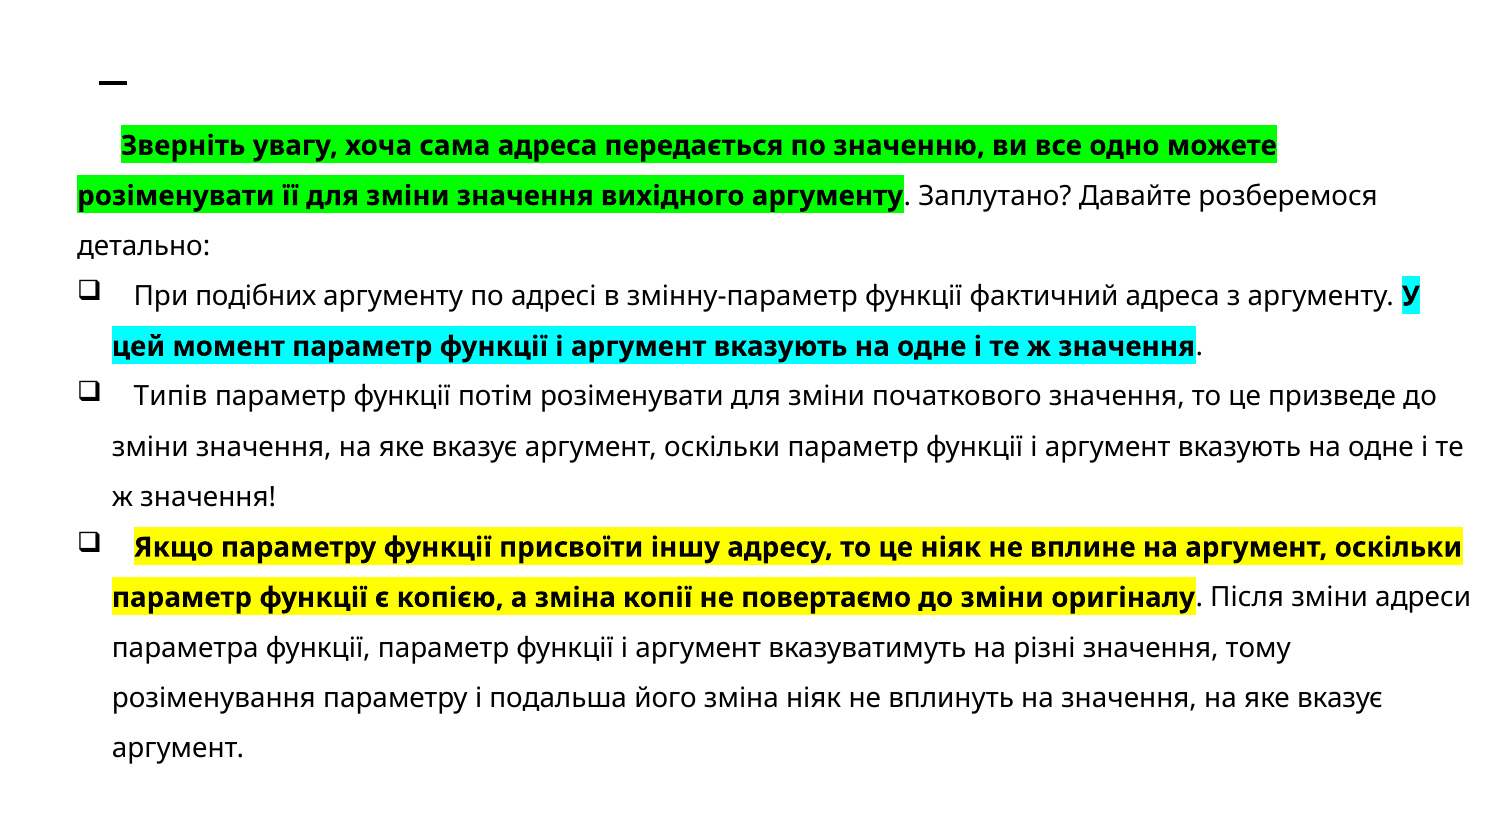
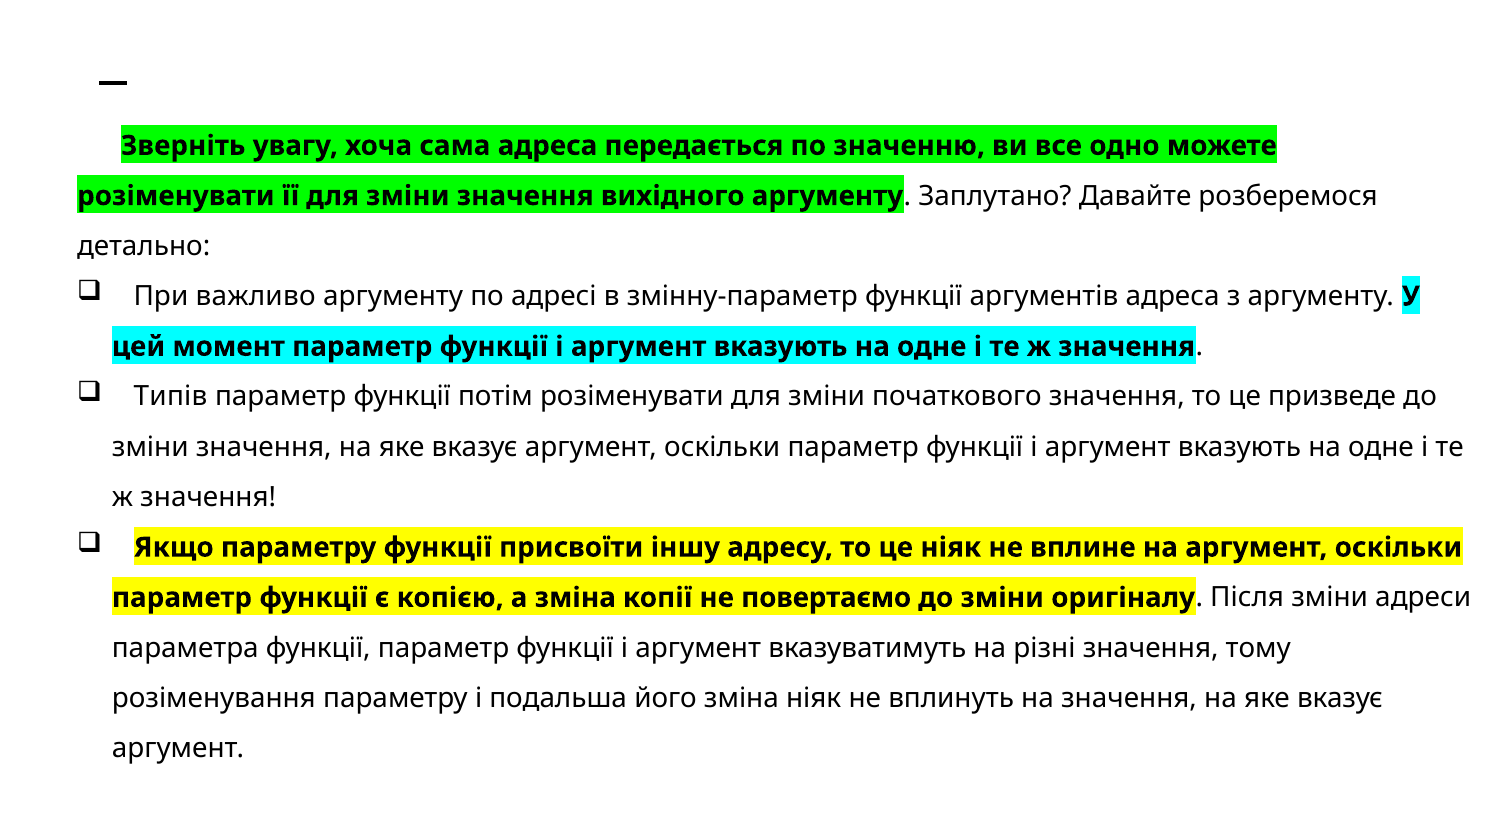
подібних: подібних -> важливо
фактичний: фактичний -> аргументів
